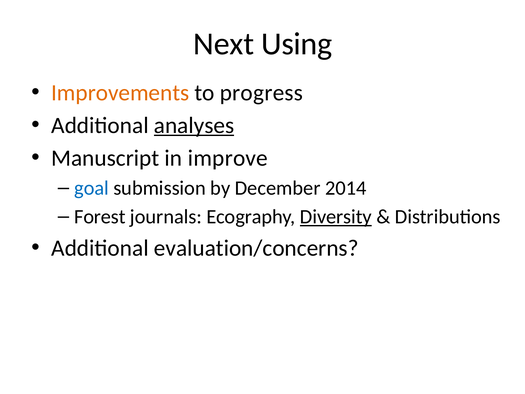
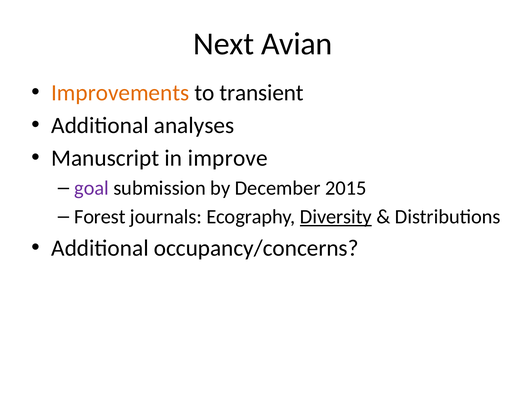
Using: Using -> Avian
progress: progress -> transient
analyses underline: present -> none
goal colour: blue -> purple
2014: 2014 -> 2015
evaluation/concerns: evaluation/concerns -> occupancy/concerns
